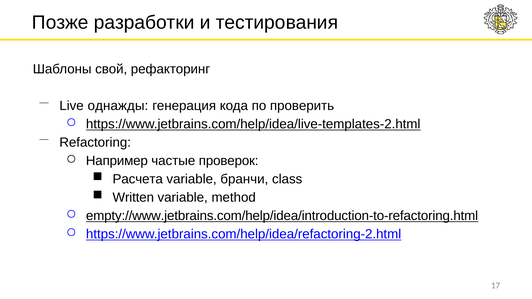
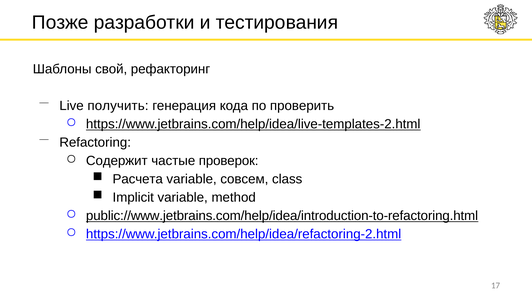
однажды: однажды -> получить
Например: Например -> Содержит
бранчи: бранчи -> совсем
Written: Written -> Implicit
empty://www.jetbrains.com/help/idea/introduction-to-refactoring.html: empty://www.jetbrains.com/help/idea/introduction-to-refactoring.html -> public://www.jetbrains.com/help/idea/introduction-to-refactoring.html
